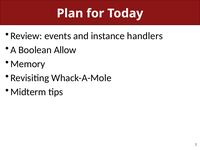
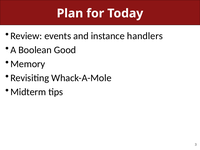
Allow: Allow -> Good
